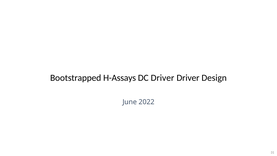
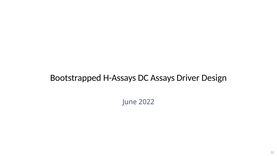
DC Driver: Driver -> Assays
